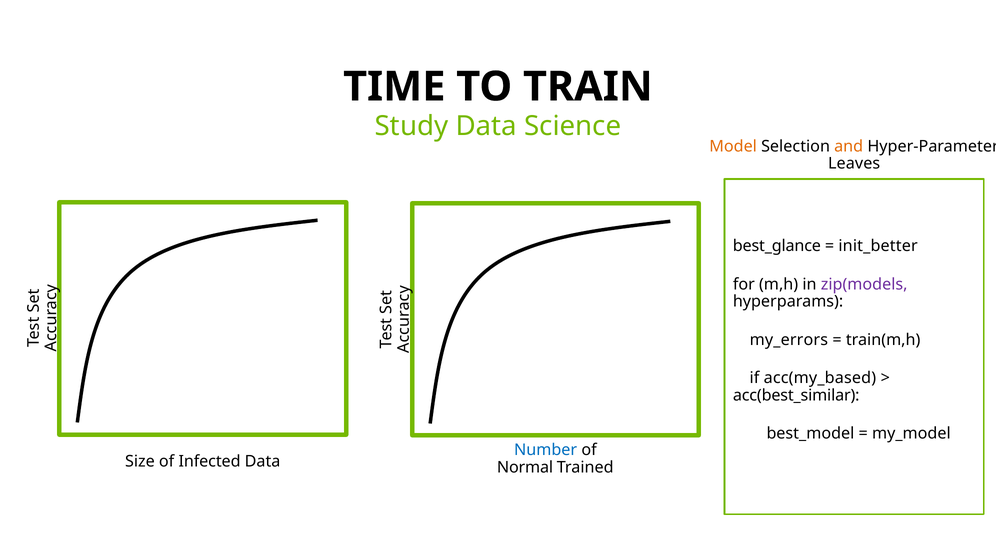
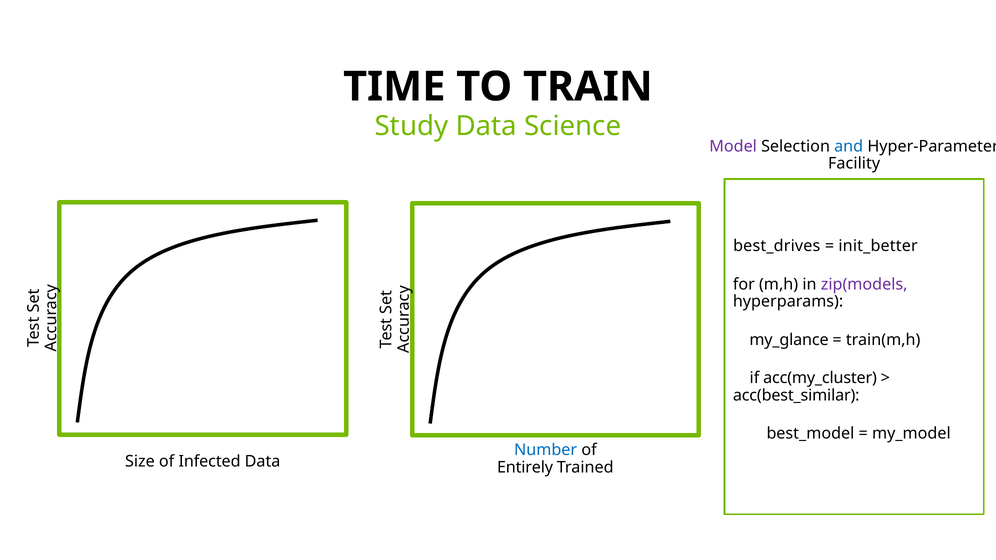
Model colour: orange -> purple
and colour: orange -> blue
Leaves: Leaves -> Facility
best_glance: best_glance -> best_drives
my_errors: my_errors -> my_glance
acc(my_based: acc(my_based -> acc(my_cluster
Normal: Normal -> Entirely
